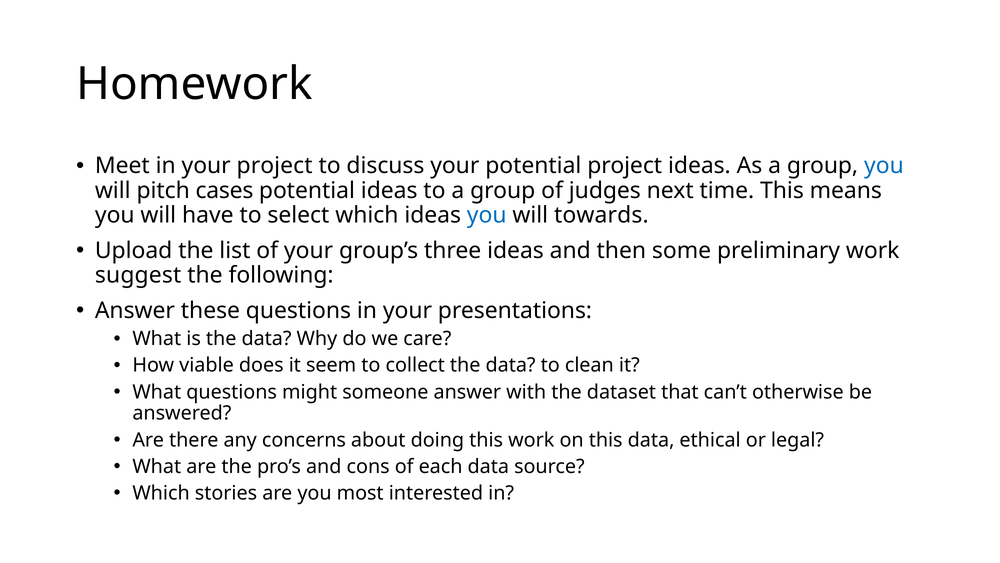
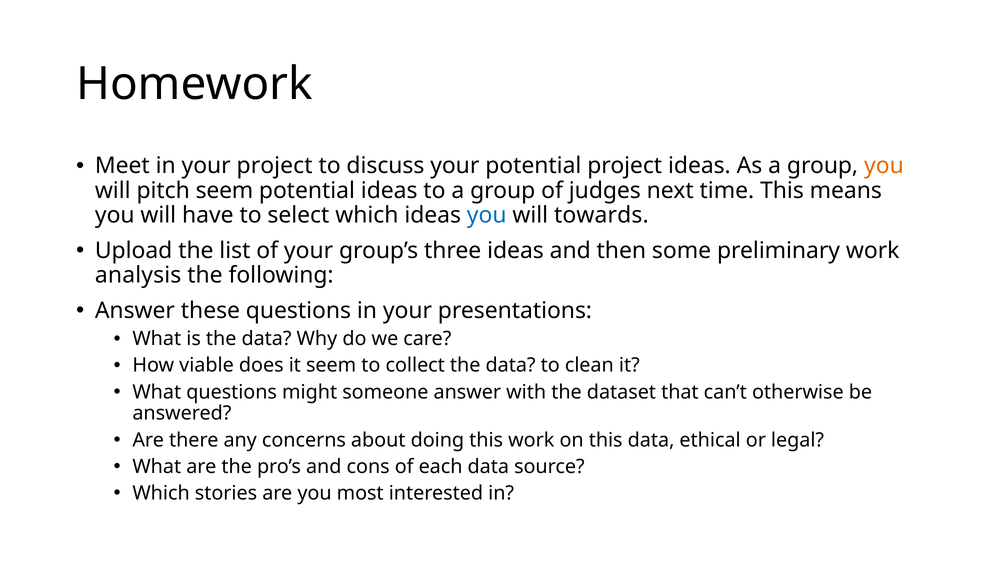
you at (884, 166) colour: blue -> orange
pitch cases: cases -> seem
suggest: suggest -> analysis
